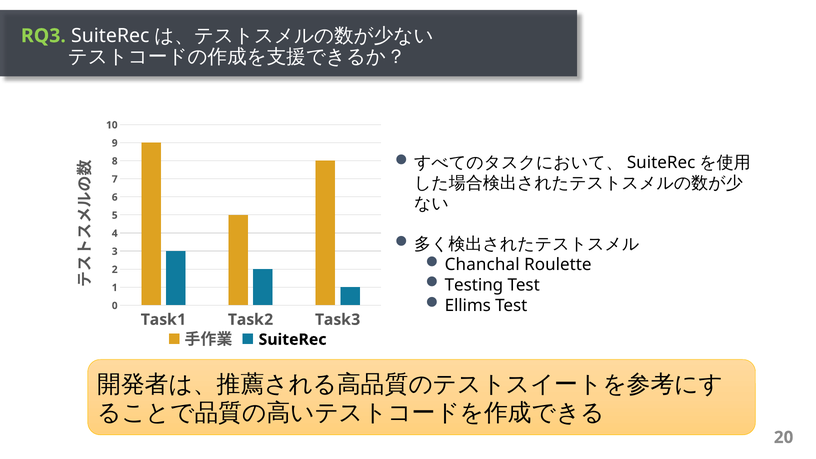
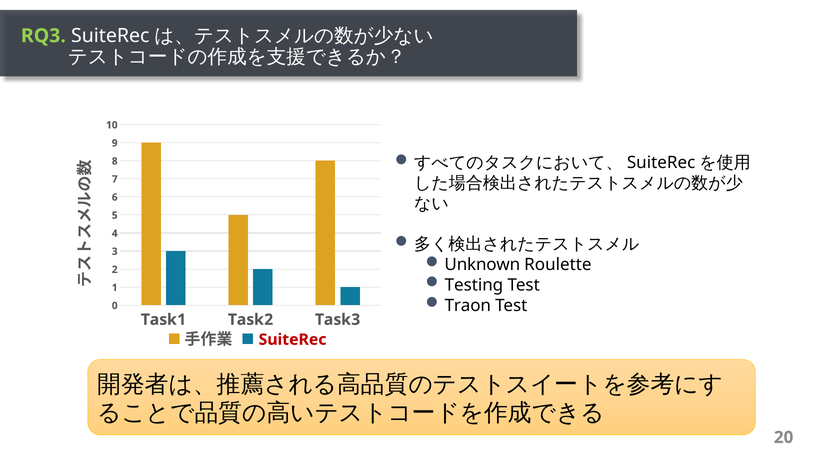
Chanchal: Chanchal -> Unknown
Ellims: Ellims -> Traon
SuiteRec at (293, 340) colour: black -> red
